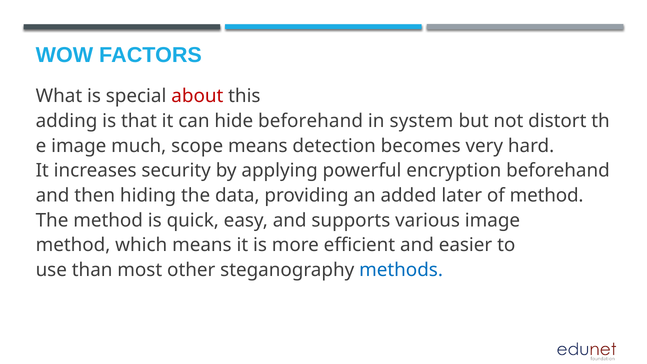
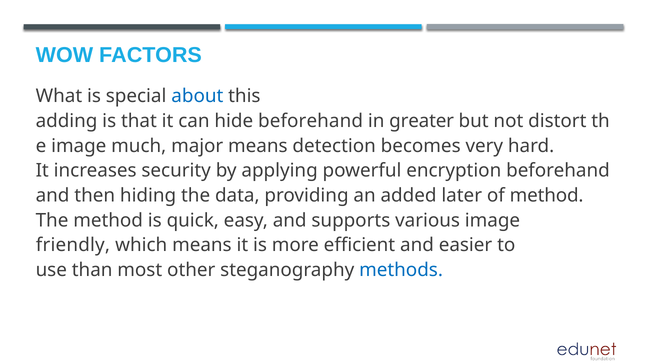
about colour: red -> blue
system: system -> greater
scope: scope -> major
method at (73, 245): method -> friendly
